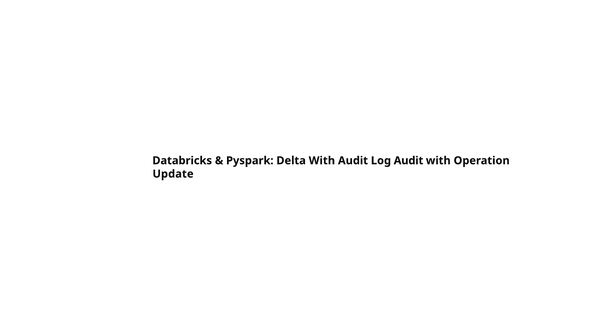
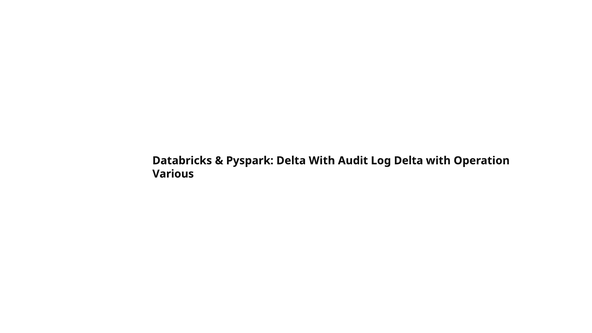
Log Audit: Audit -> Delta
Update: Update -> Various
